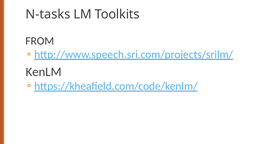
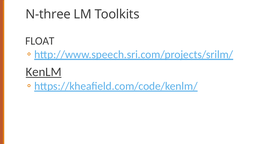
N-tasks: N-tasks -> N-three
FROM: FROM -> FLOAT
KenLM underline: none -> present
